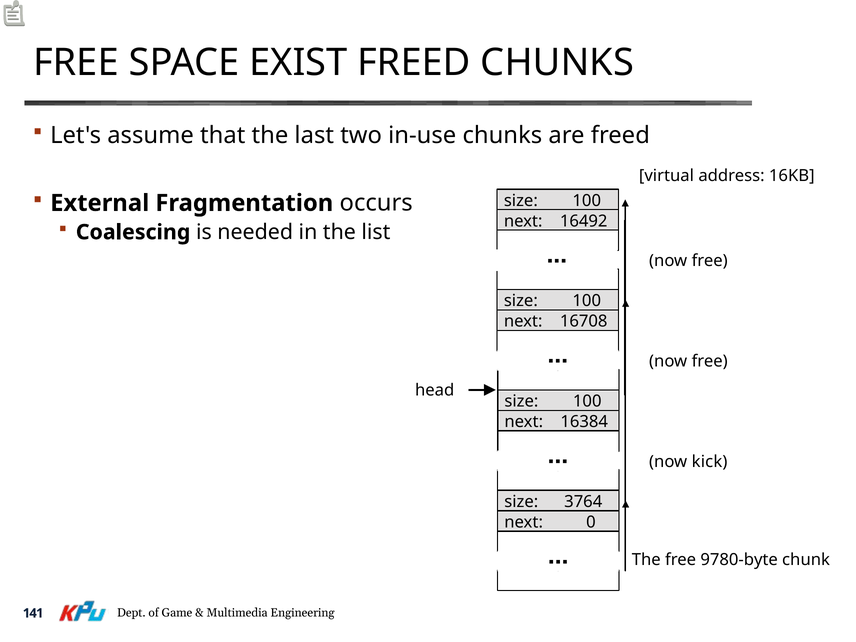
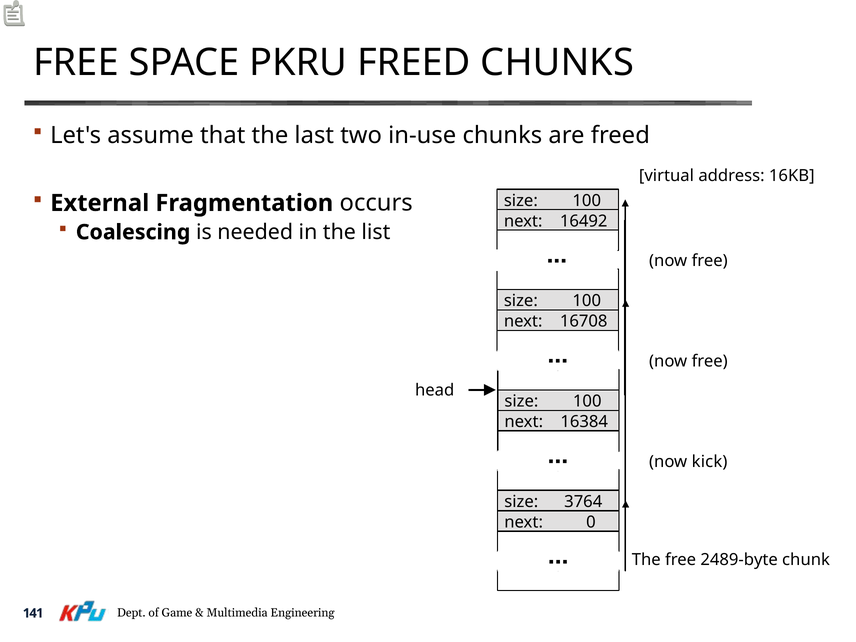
EXIST: EXIST -> PKRU
9780-byte: 9780-byte -> 2489-byte
